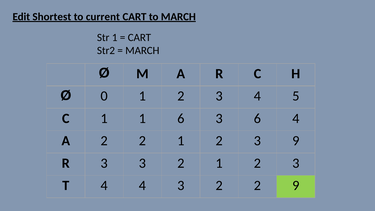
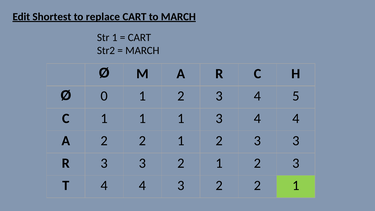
current: current -> replace
1 1 6: 6 -> 1
6 at (258, 118): 6 -> 4
2 3 9: 9 -> 3
3 2 2 9: 9 -> 1
